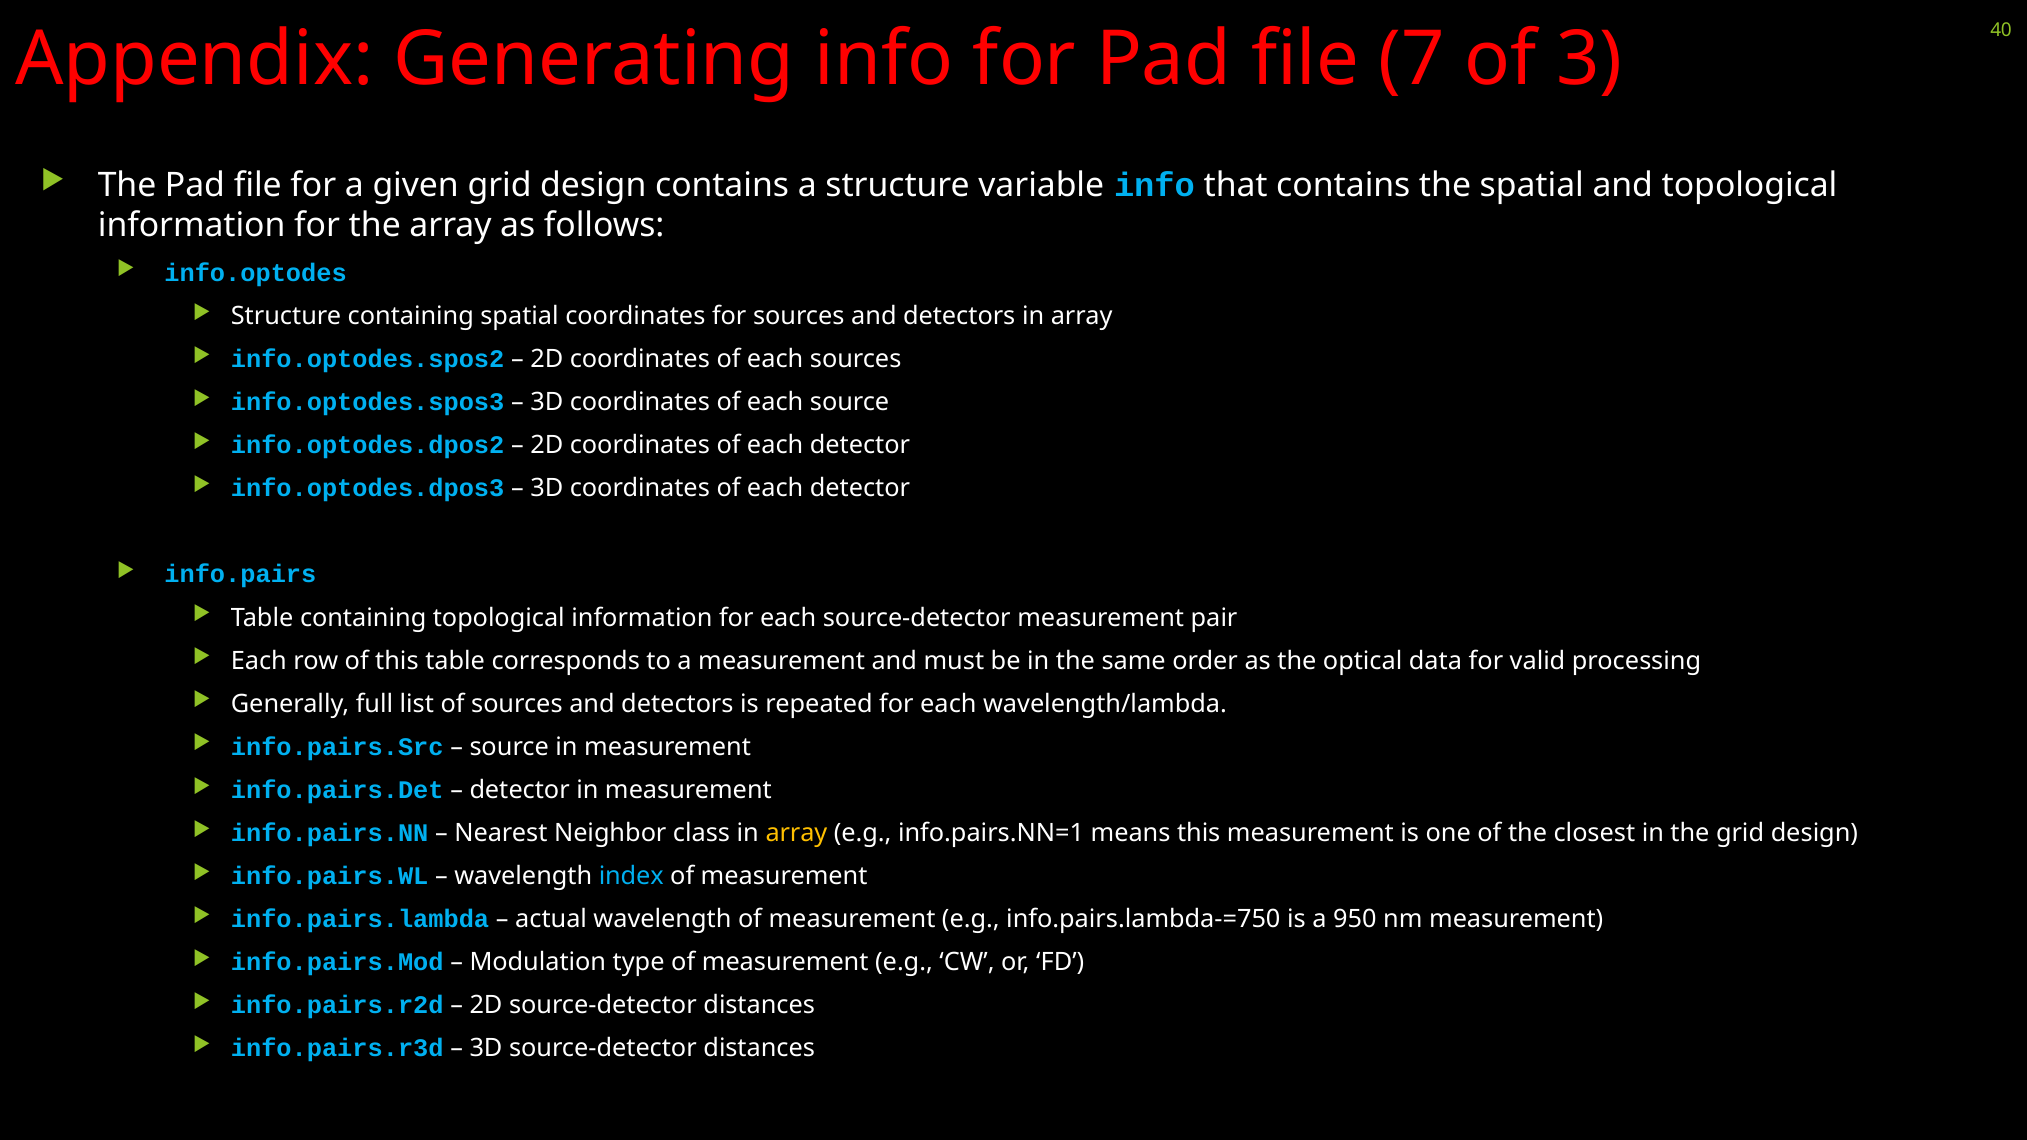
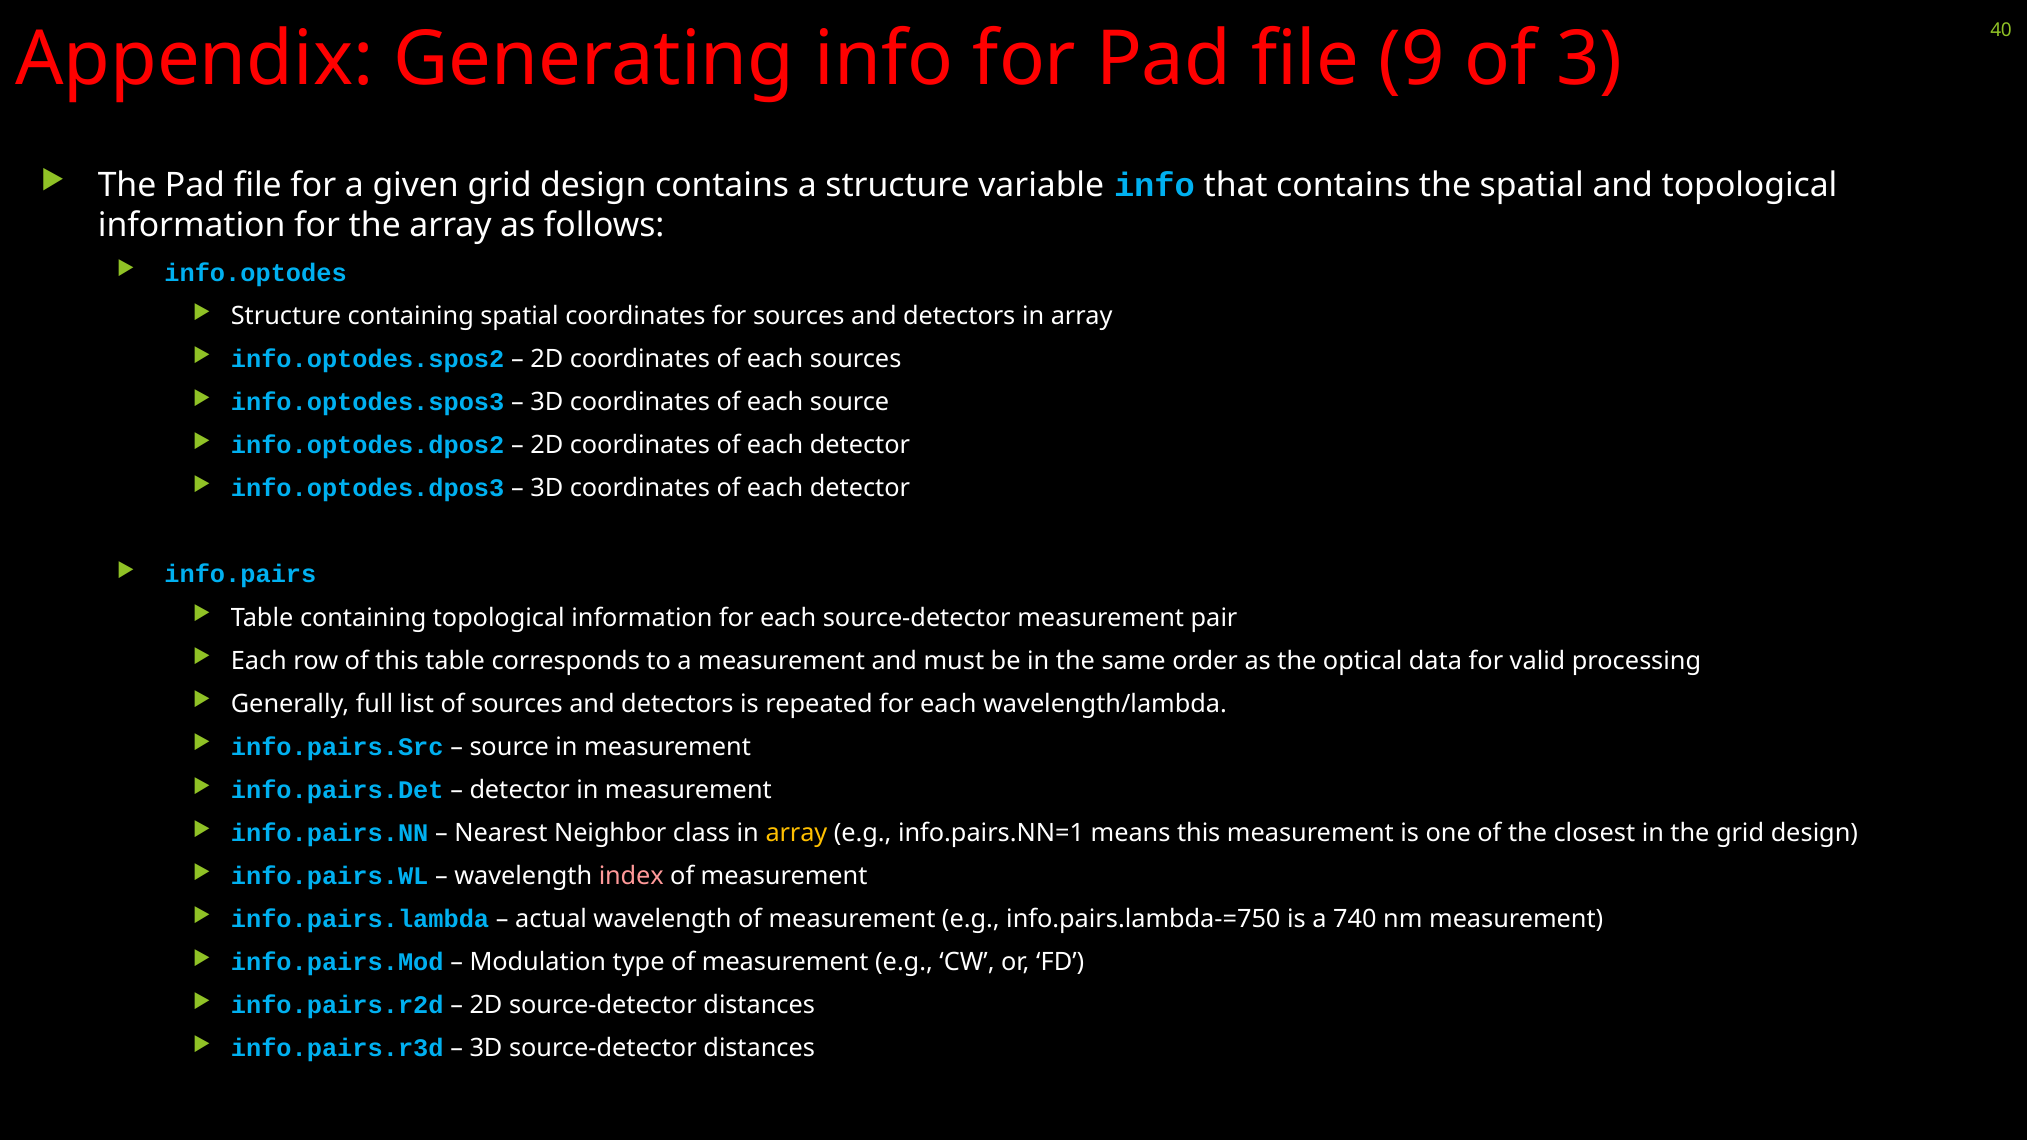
7: 7 -> 9
index colour: light blue -> pink
950: 950 -> 740
